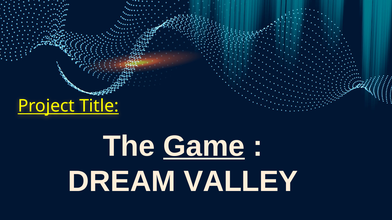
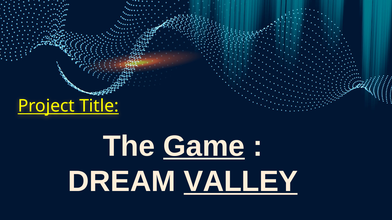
VALLEY underline: none -> present
